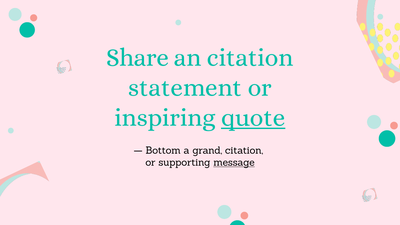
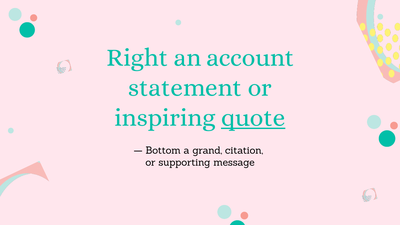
Share: Share -> Right
an citation: citation -> account
message underline: present -> none
